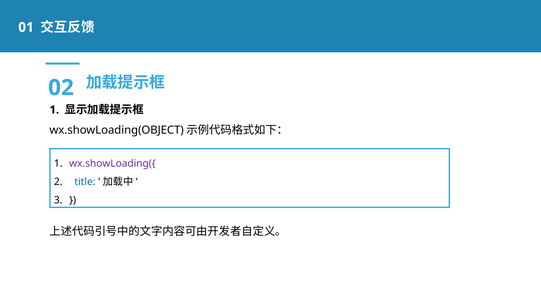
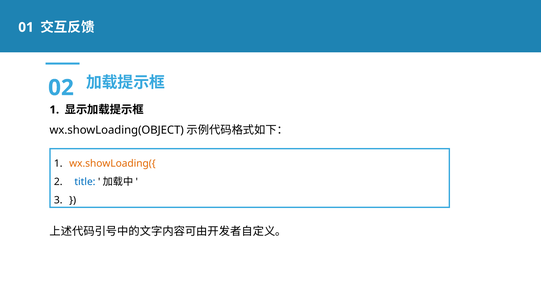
wx.showLoading({ colour: purple -> orange
